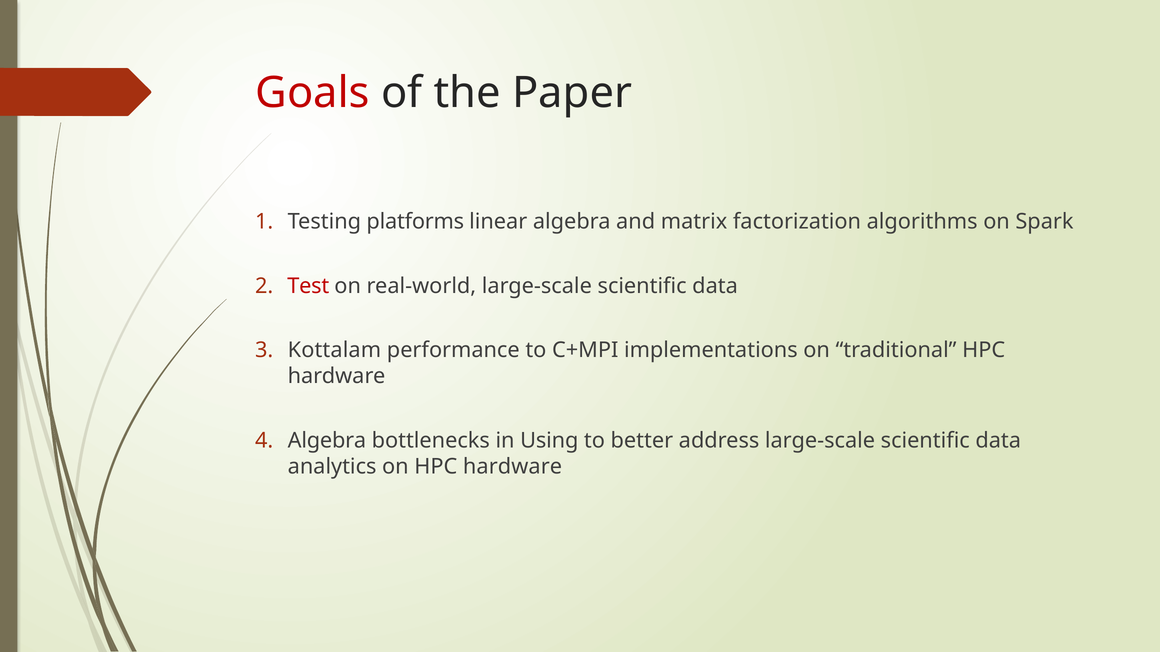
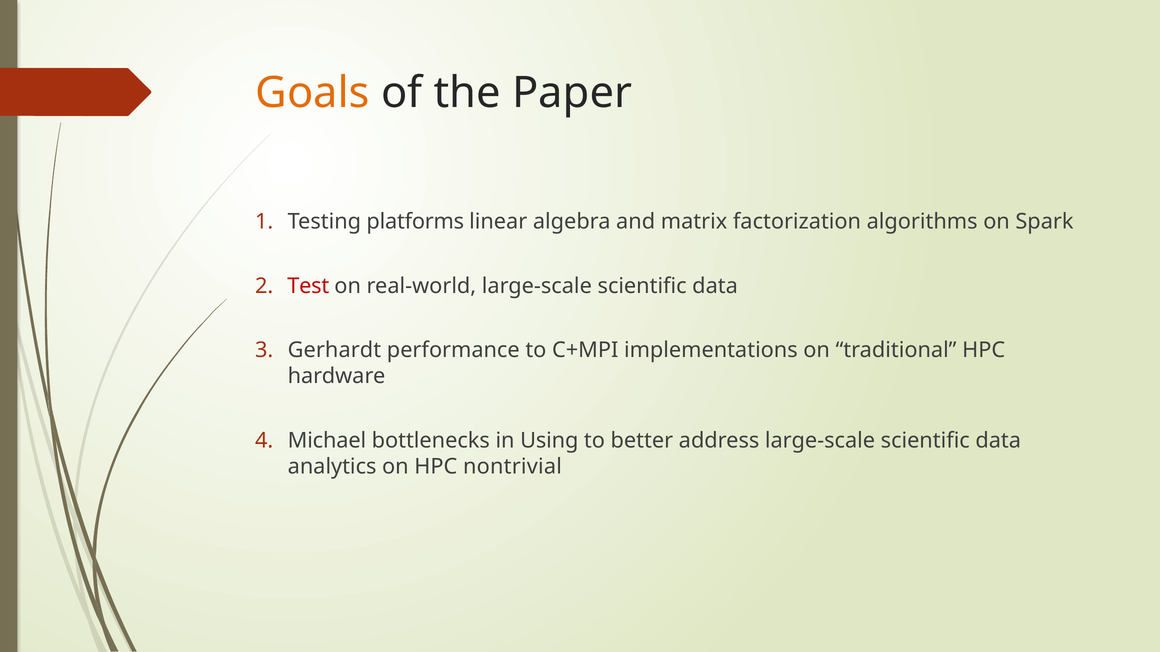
Goals colour: red -> orange
Kottalam: Kottalam -> Gerhardt
Algebra at (327, 441): Algebra -> Michael
on HPC hardware: hardware -> nontrivial
